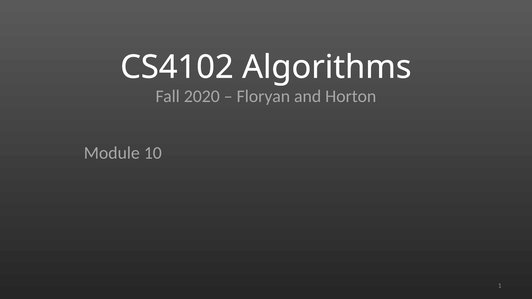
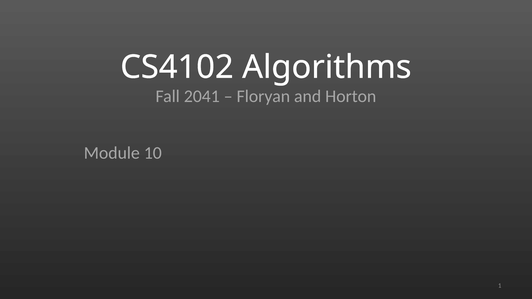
2020: 2020 -> 2041
